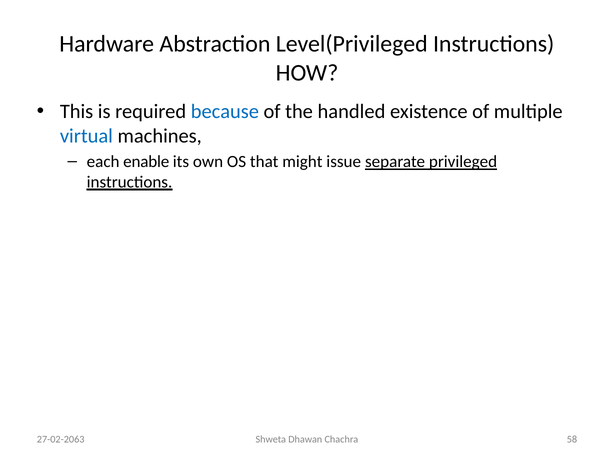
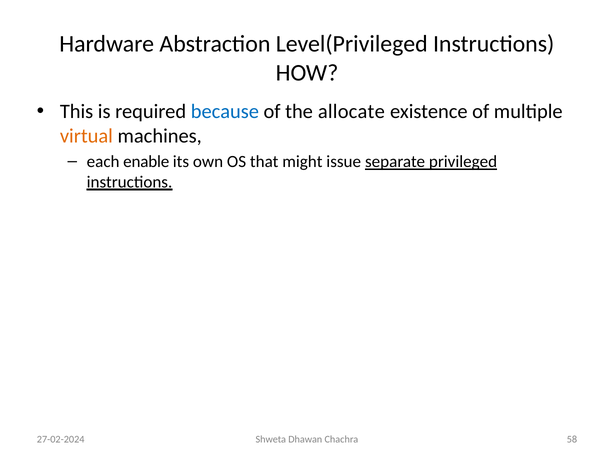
handled: handled -> allocate
virtual colour: blue -> orange
27-02-2063: 27-02-2063 -> 27-02-2024
